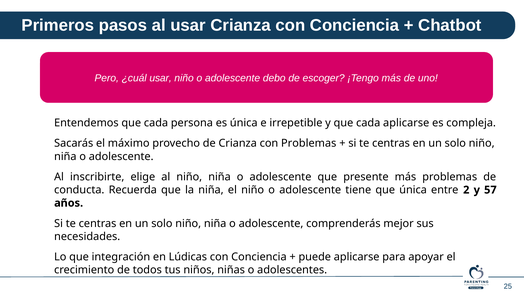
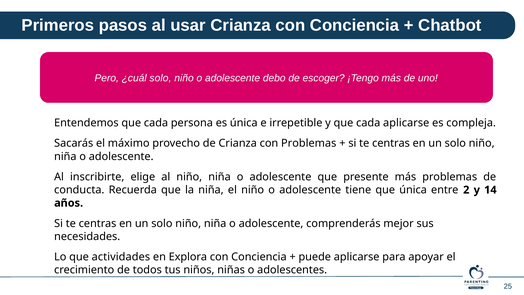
¿cuál usar: usar -> solo
57: 57 -> 14
integración: integración -> actividades
Lúdicas: Lúdicas -> Explora
